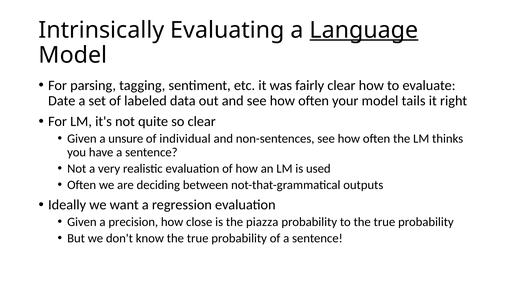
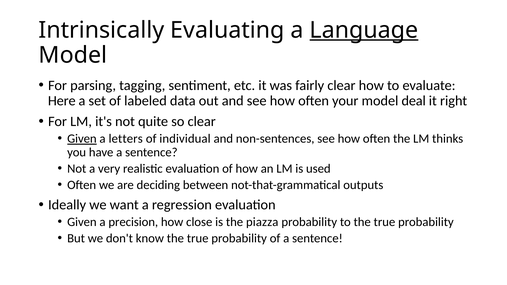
Date: Date -> Here
tails: tails -> deal
Given at (82, 139) underline: none -> present
unsure: unsure -> letters
